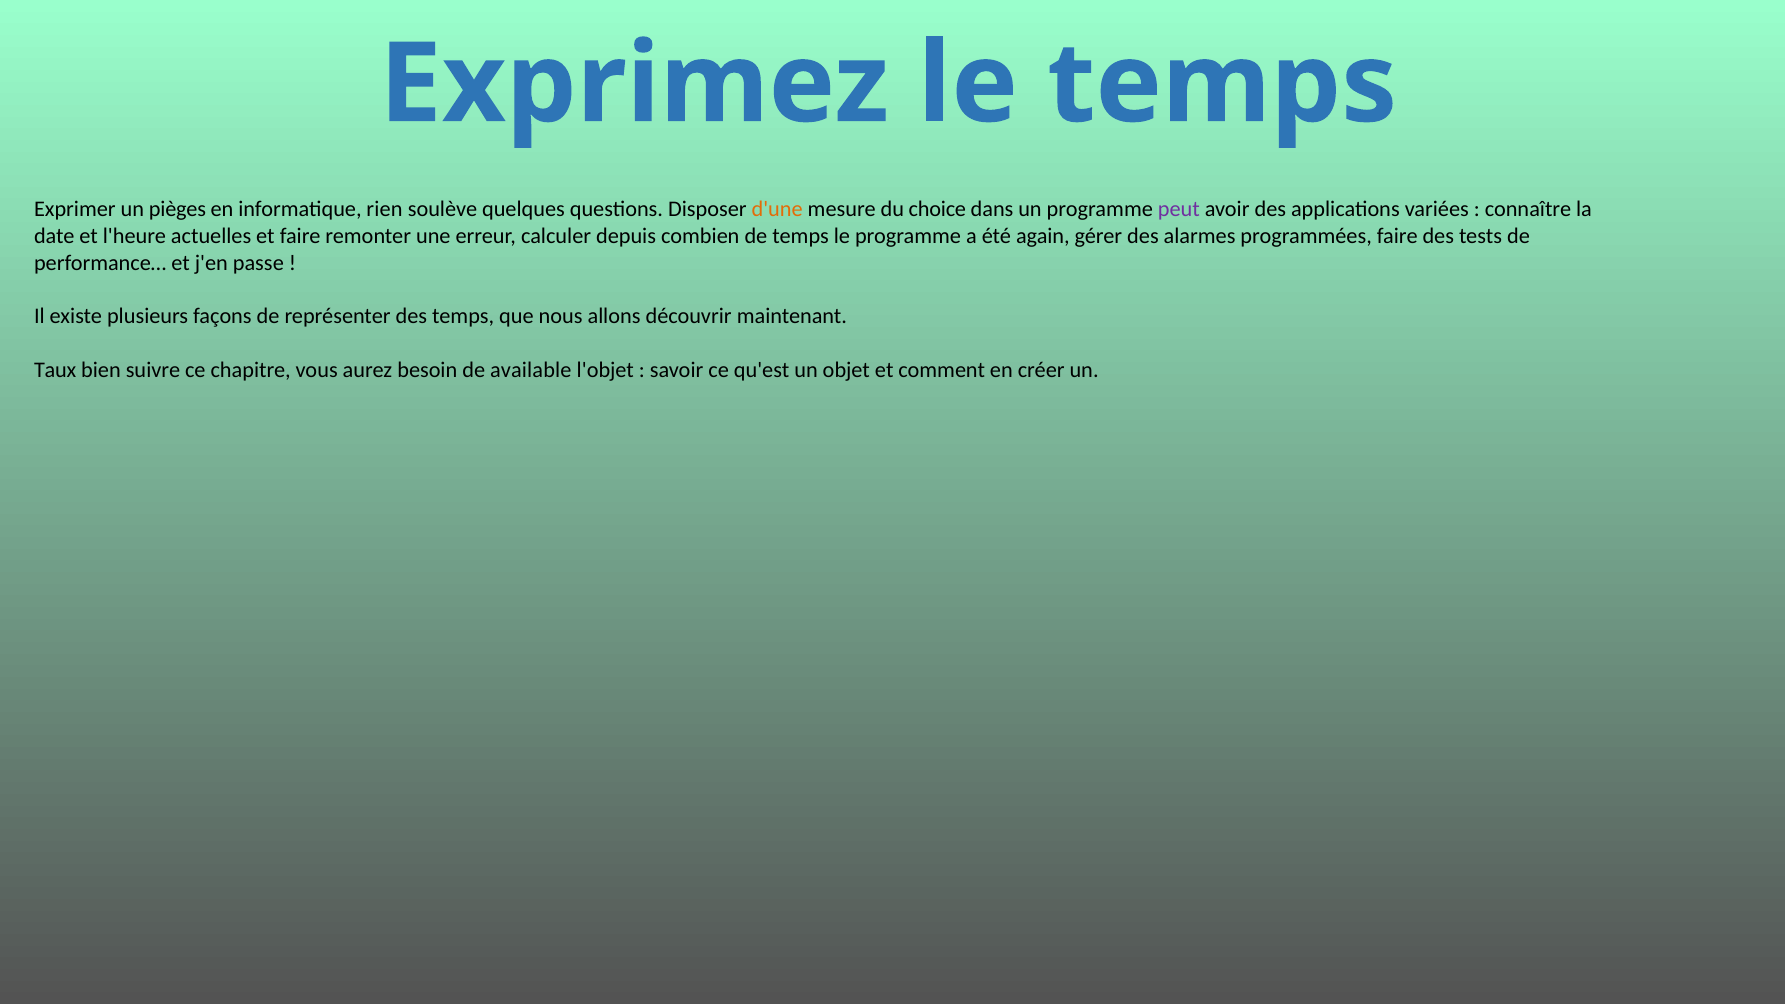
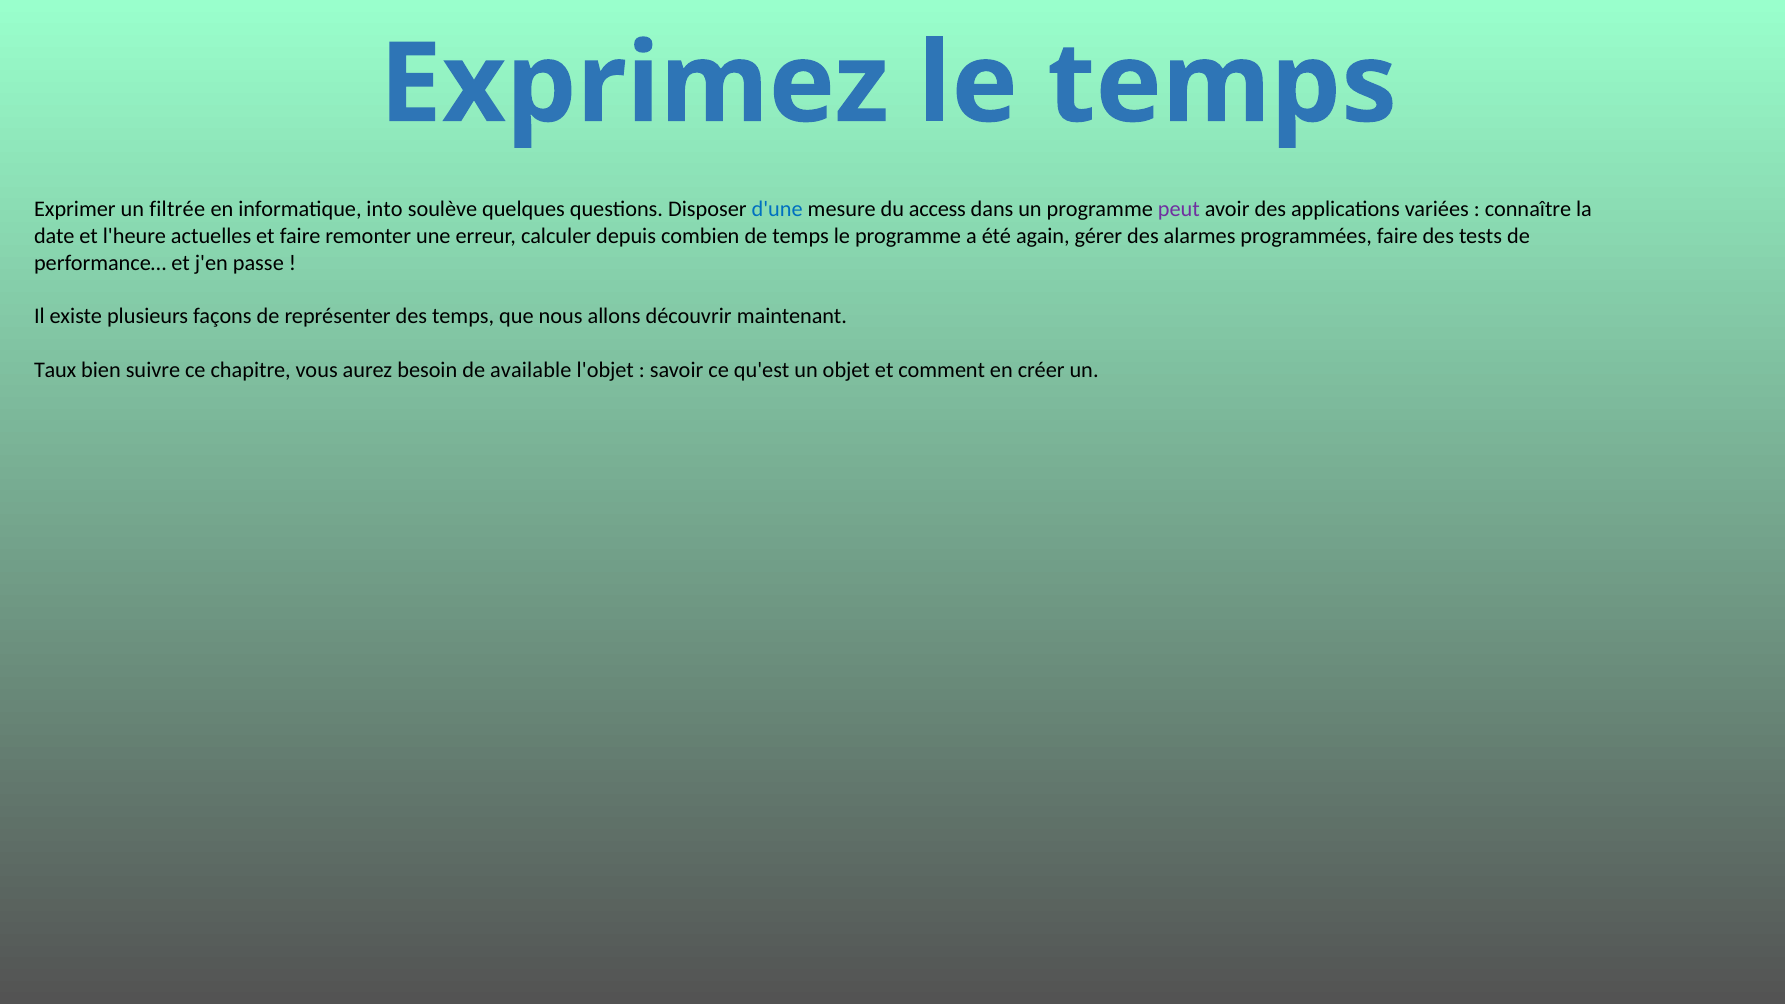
pièges: pièges -> filtrée
rien: rien -> into
d'une colour: orange -> blue
choice: choice -> access
